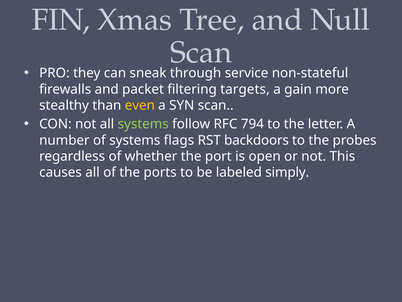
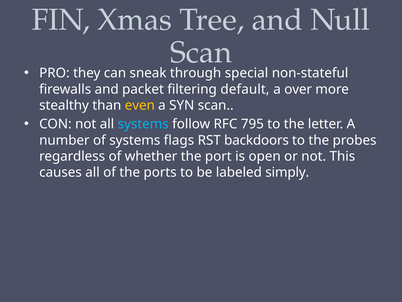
service: service -> special
targets: targets -> default
gain: gain -> over
systems at (143, 124) colour: light green -> light blue
794: 794 -> 795
